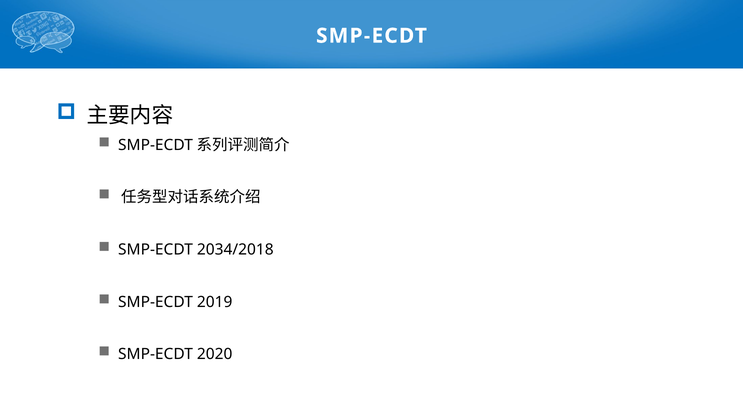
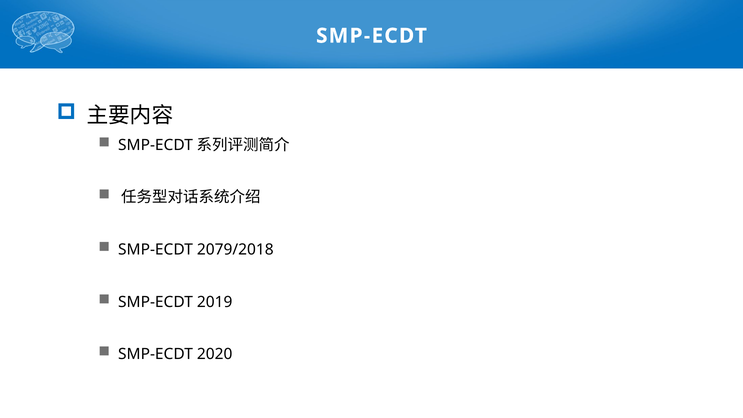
2034/2018: 2034/2018 -> 2079/2018
